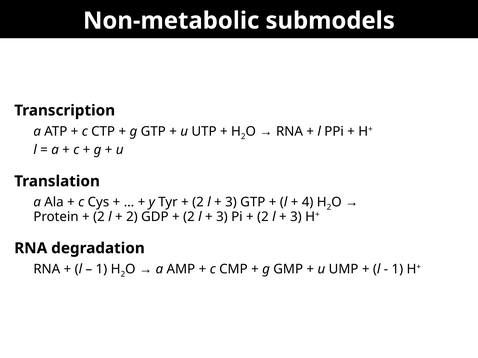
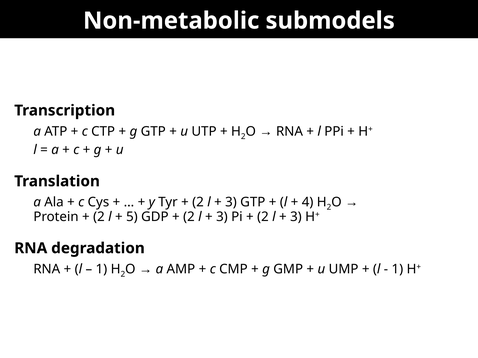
2 at (132, 217): 2 -> 5
